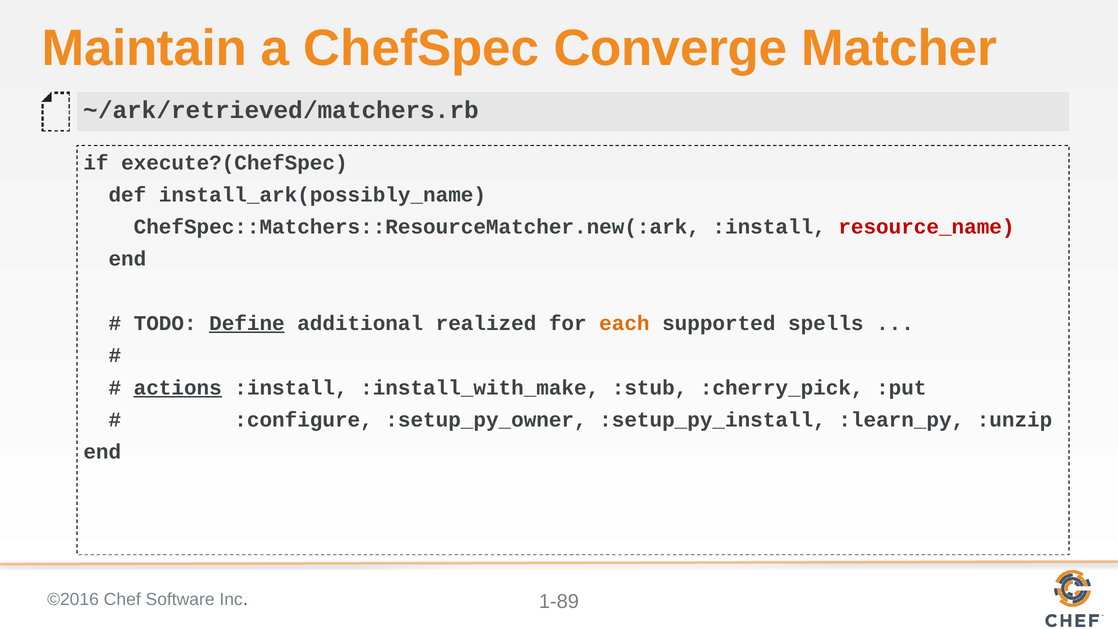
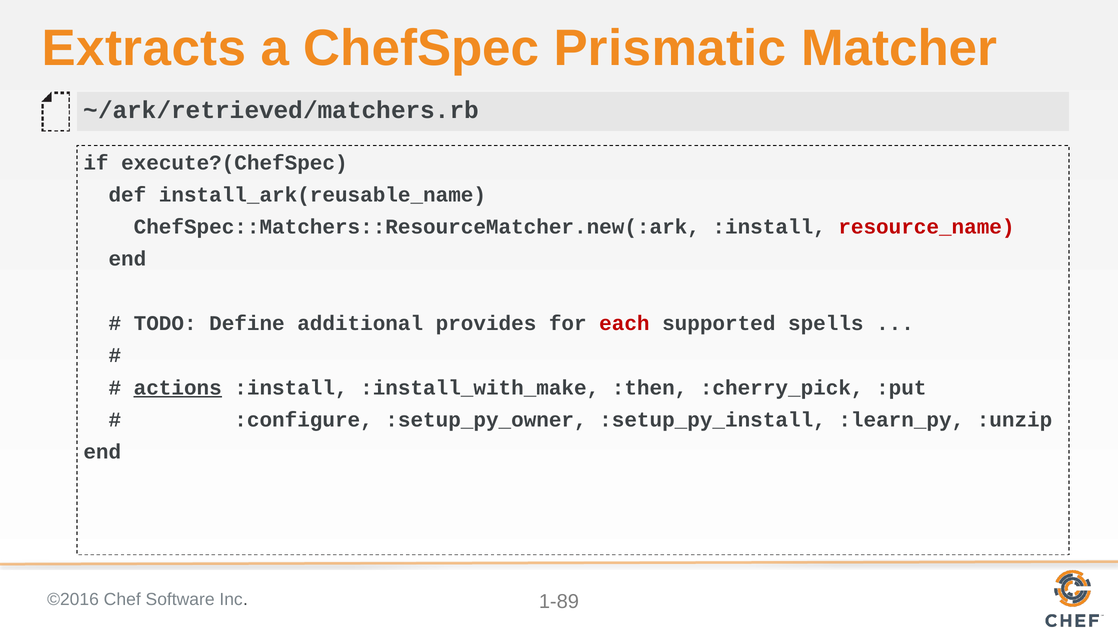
Maintain: Maintain -> Extracts
Converge: Converge -> Prismatic
install_ark(possibly_name: install_ark(possibly_name -> install_ark(reusable_name
Define underline: present -> none
realized: realized -> provides
each colour: orange -> red
:stub: :stub -> :then
